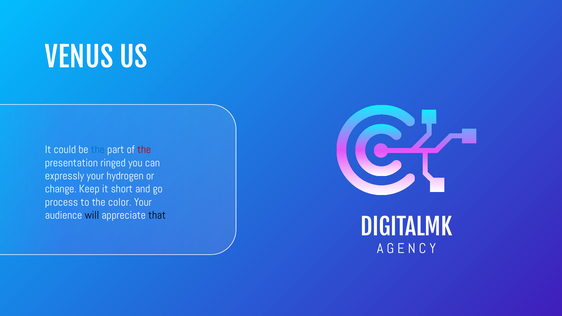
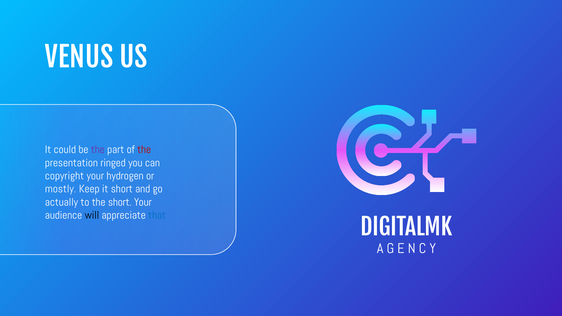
the at (98, 150) colour: blue -> purple
expressly: expressly -> copyright
change: change -> mostly
process: process -> actually
the color: color -> short
that colour: black -> blue
